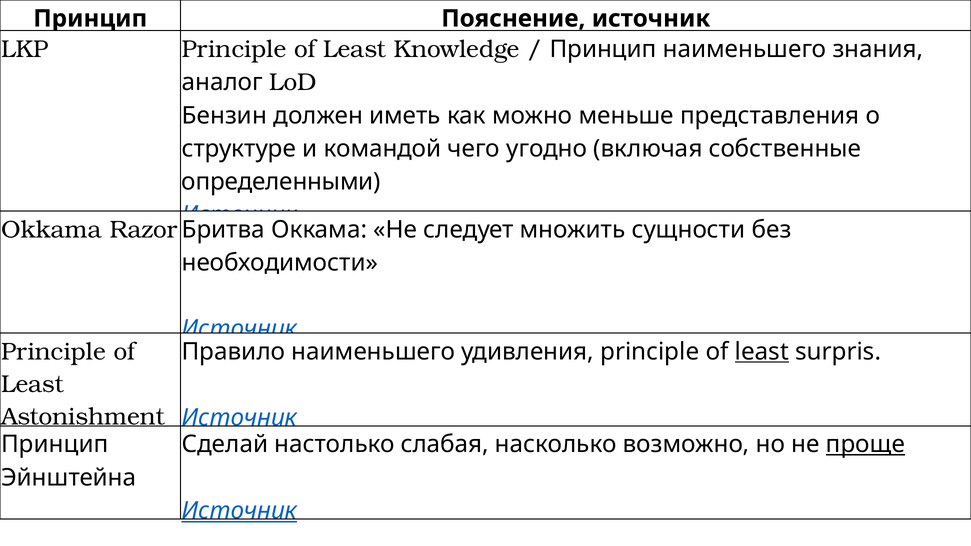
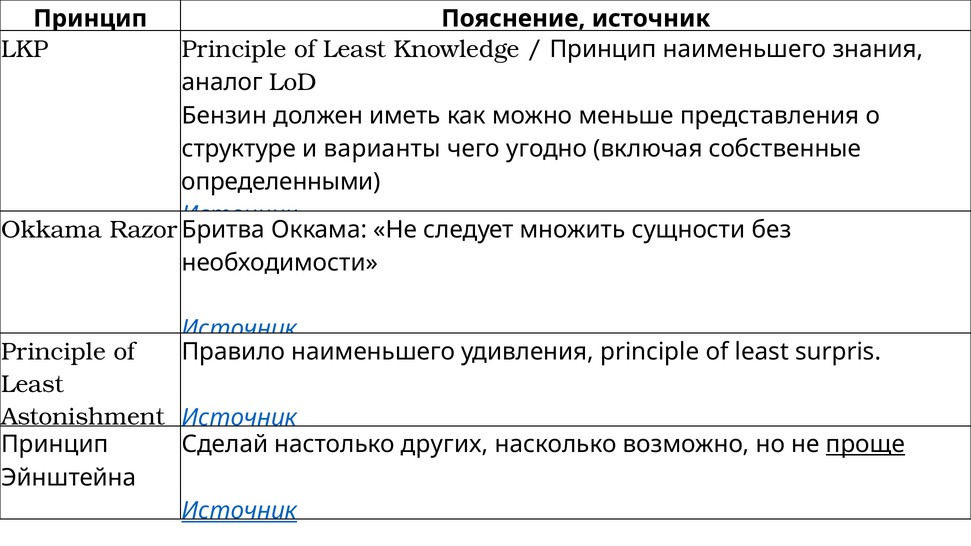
командой: командой -> варианты
least at (762, 352) underline: present -> none
слабая: слабая -> других
